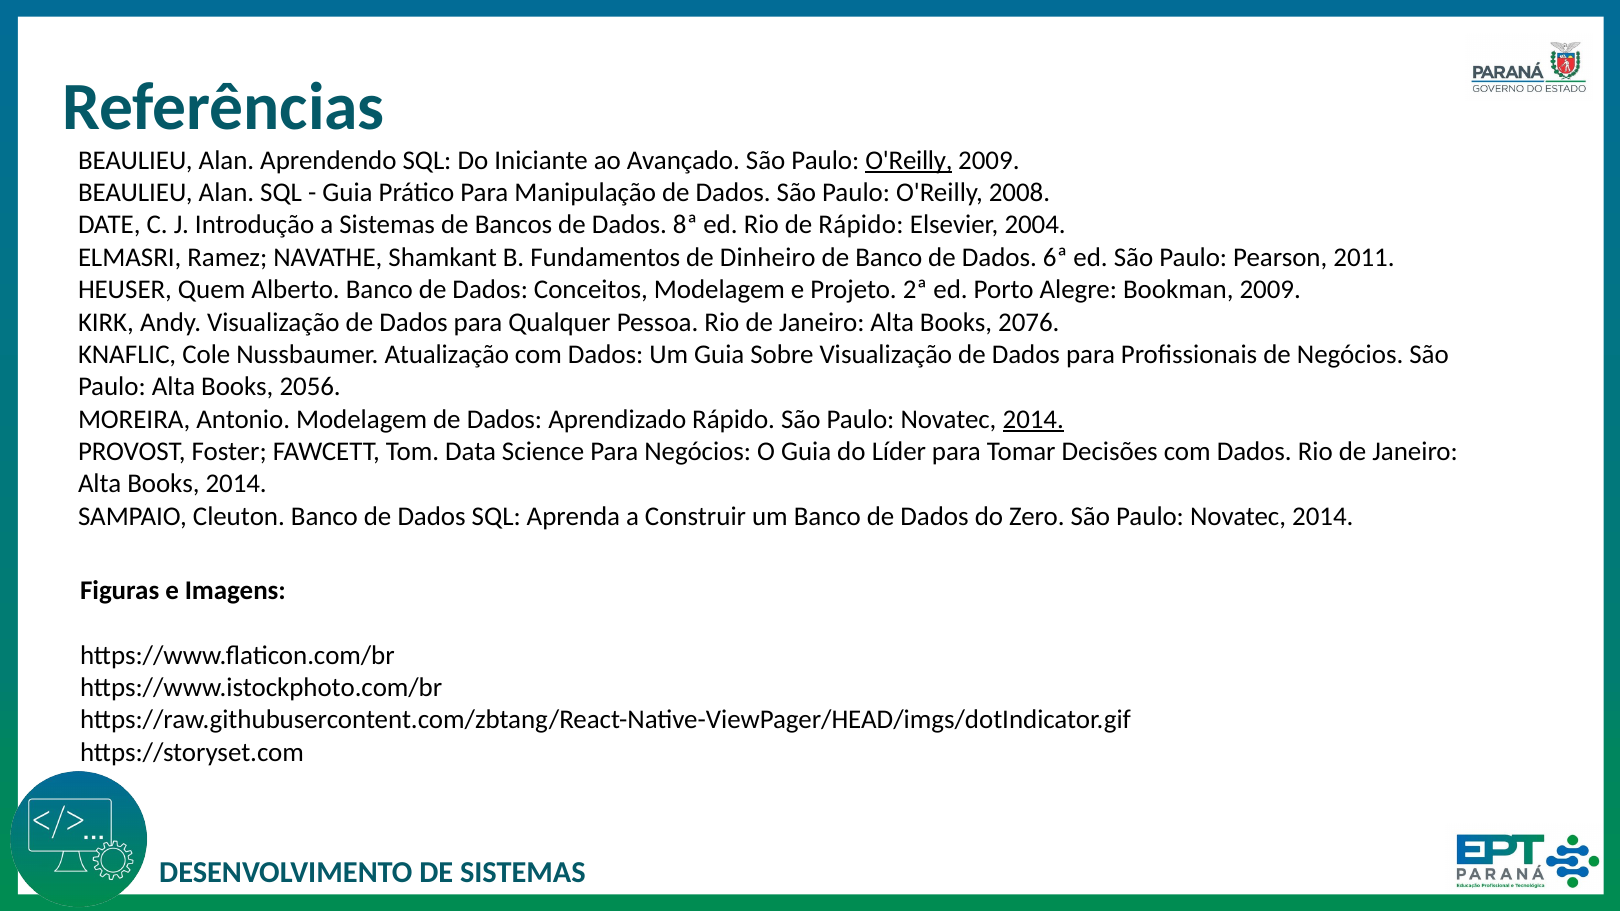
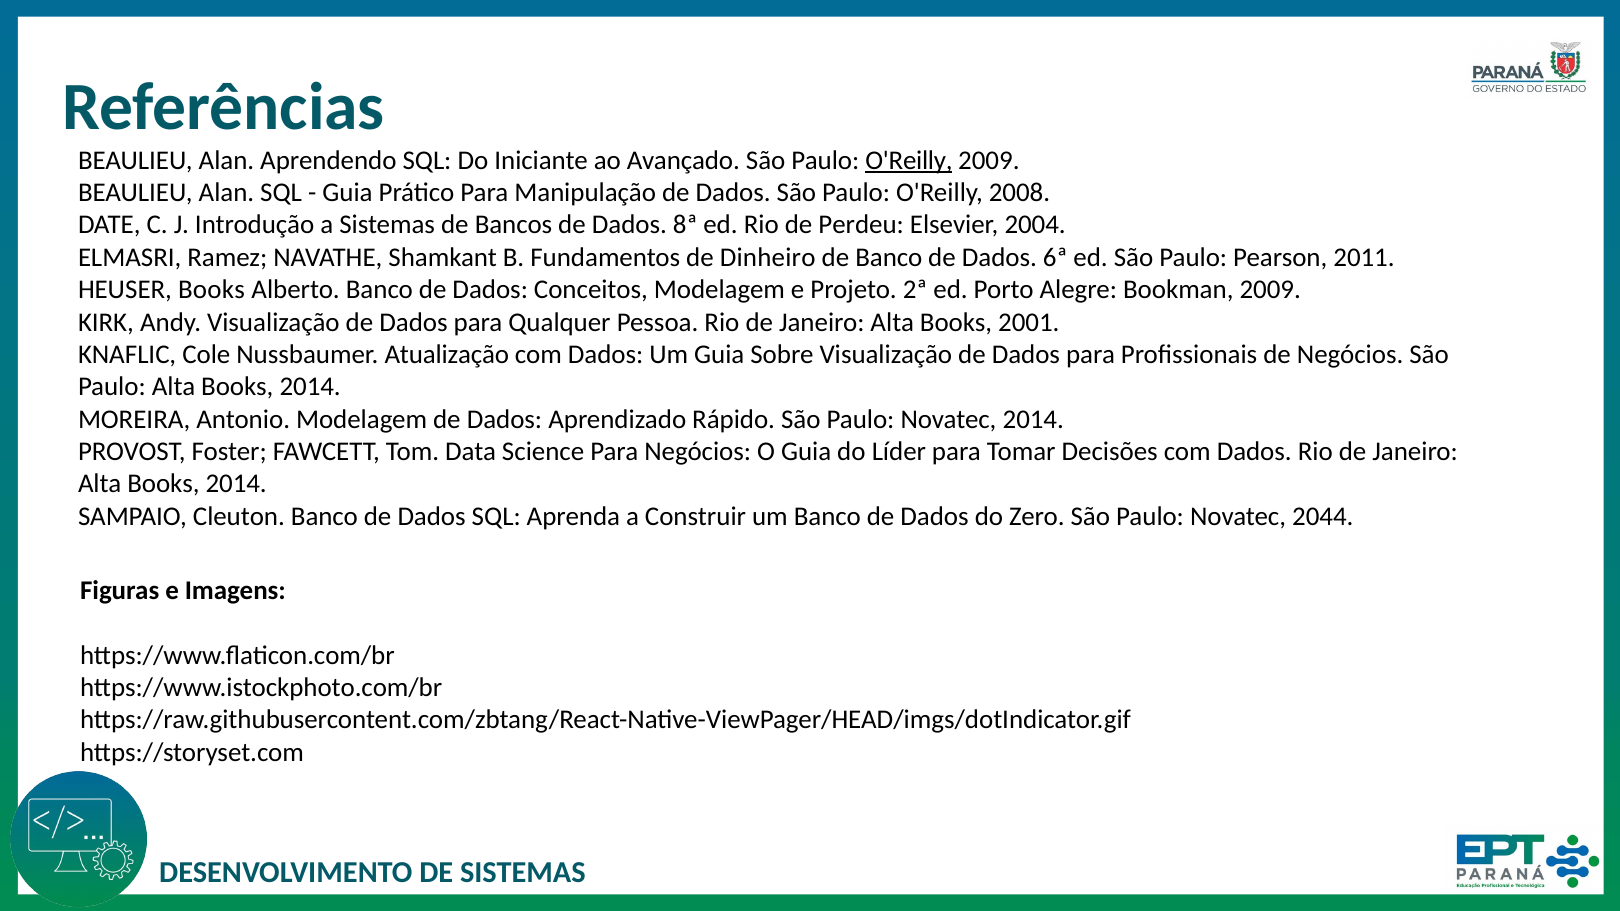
de Rápido: Rápido -> Perdeu
HEUSER Quem: Quem -> Books
2076: 2076 -> 2001
Paulo Alta Books 2056: 2056 -> 2014
2014 at (1033, 419) underline: present -> none
2014 at (1323, 517): 2014 -> 2044
